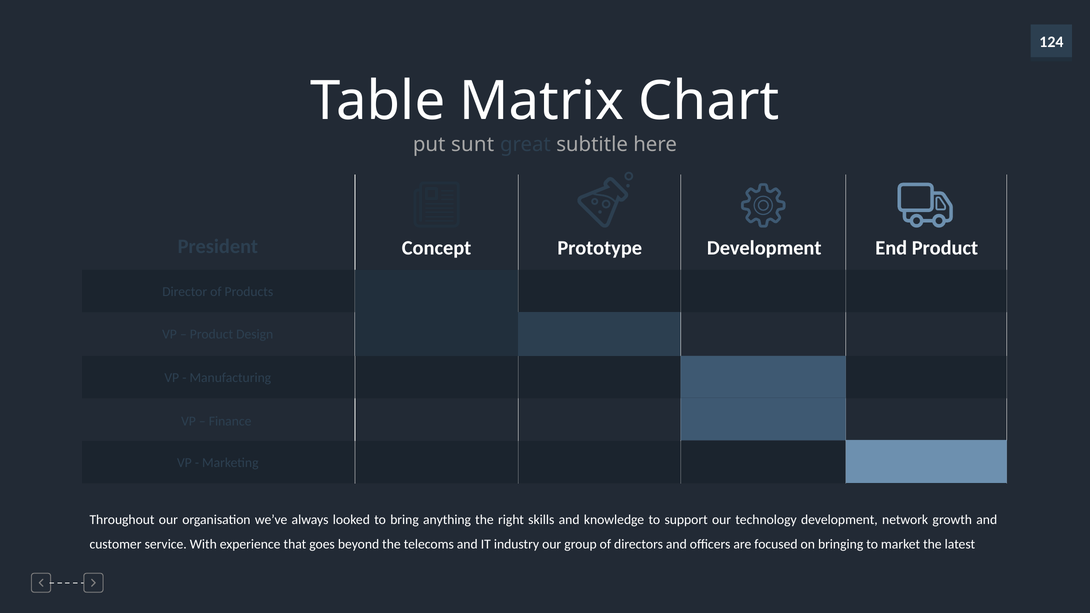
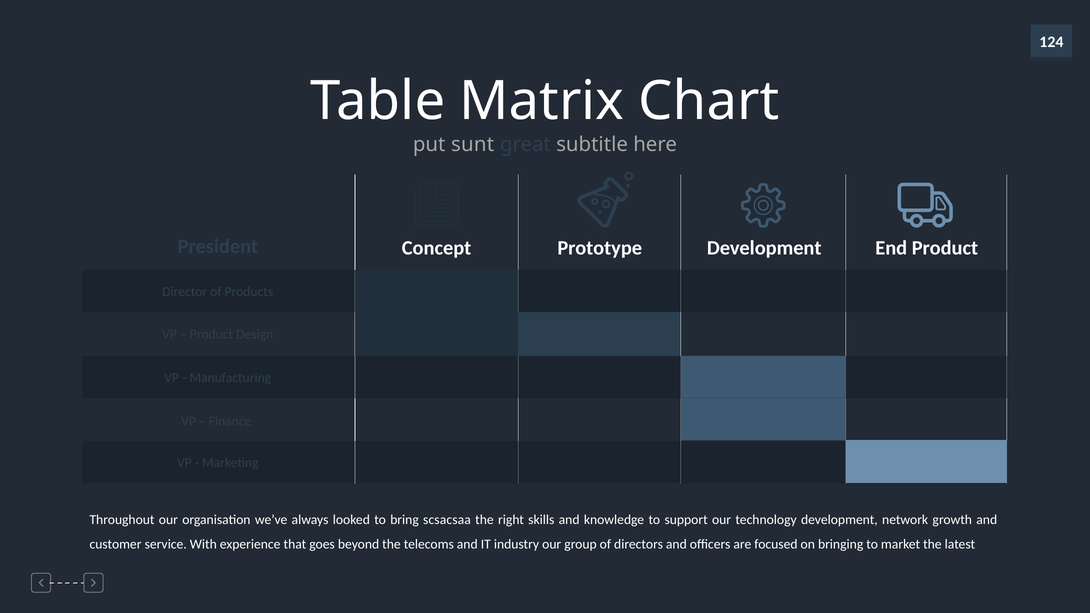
anything: anything -> scsacsaa
